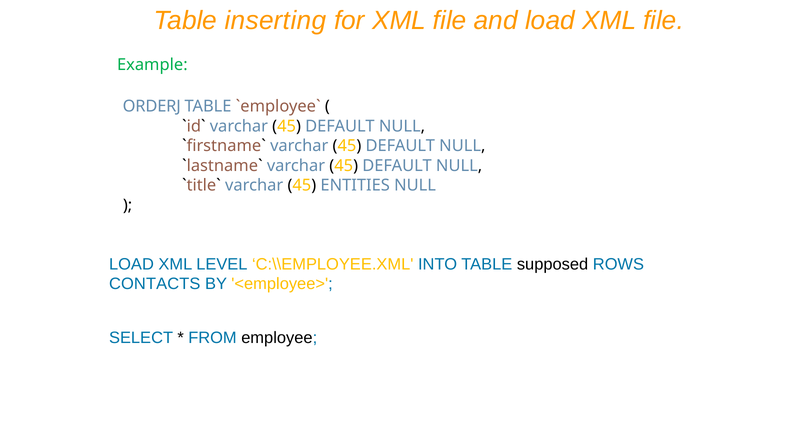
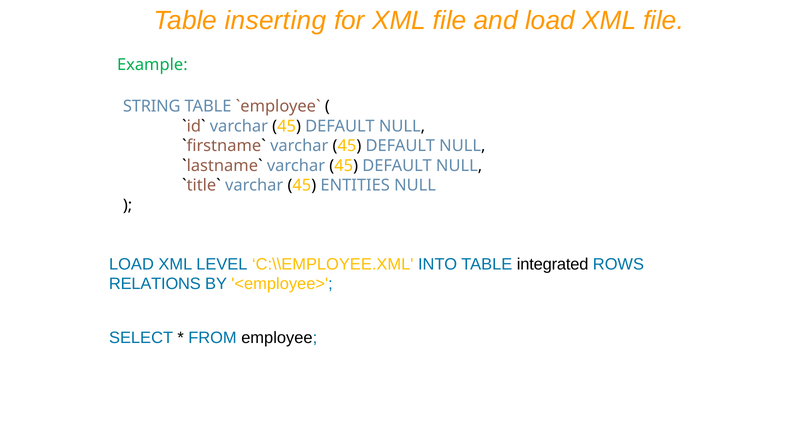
ORDERJ: ORDERJ -> STRING
supposed: supposed -> integrated
CONTACTS: CONTACTS -> RELATIONS
